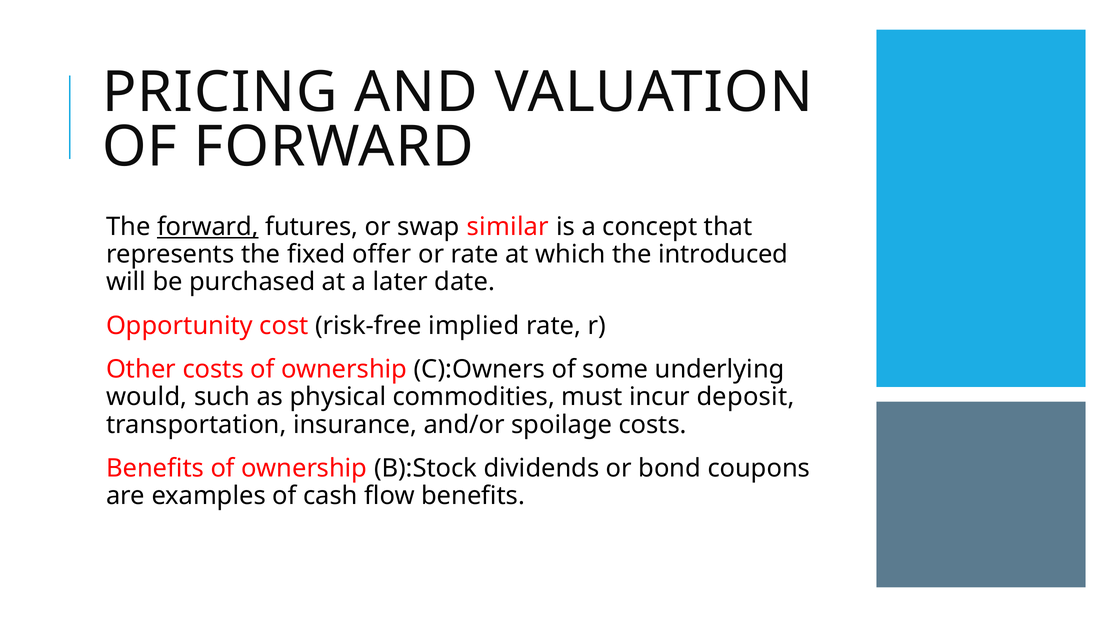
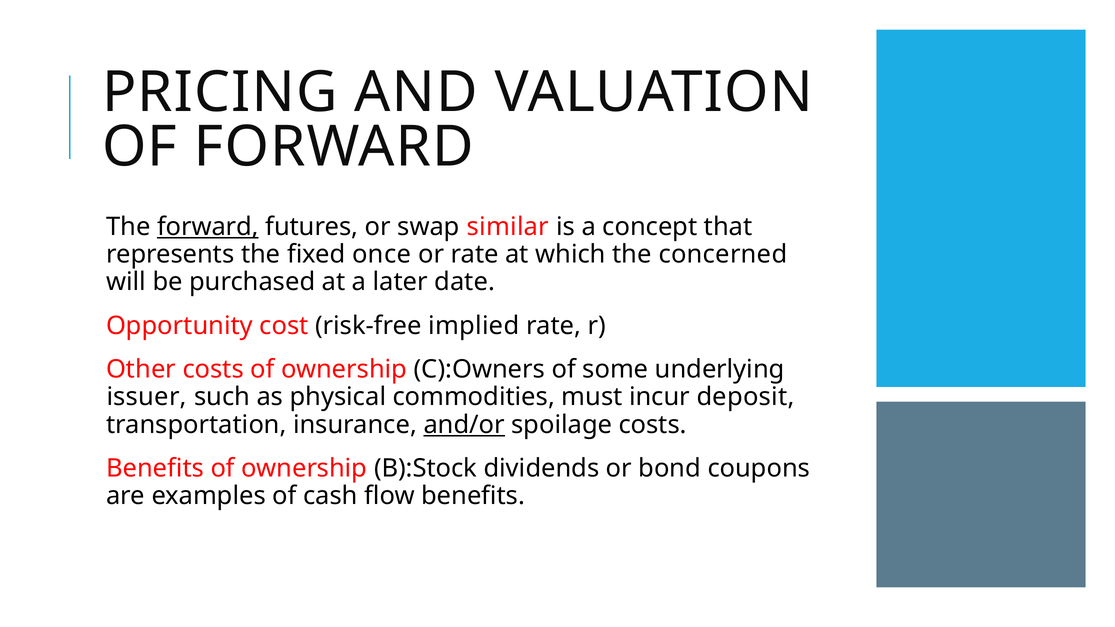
offer: offer -> once
introduced: introduced -> concerned
would: would -> issuer
and/or underline: none -> present
